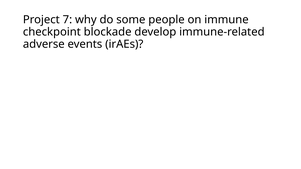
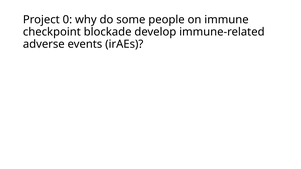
7: 7 -> 0
